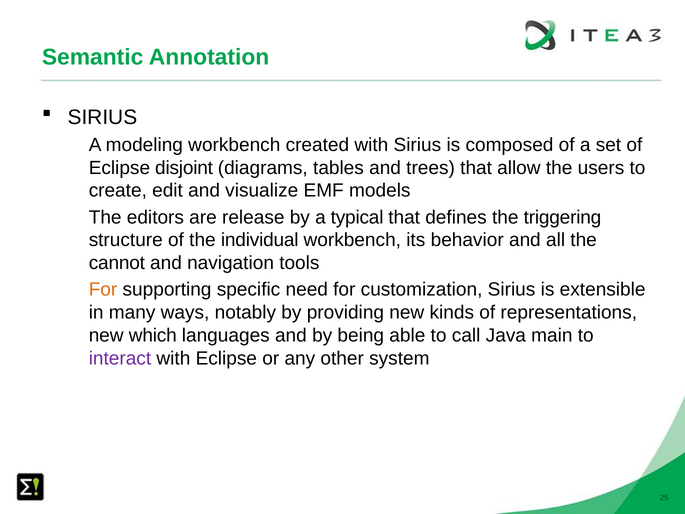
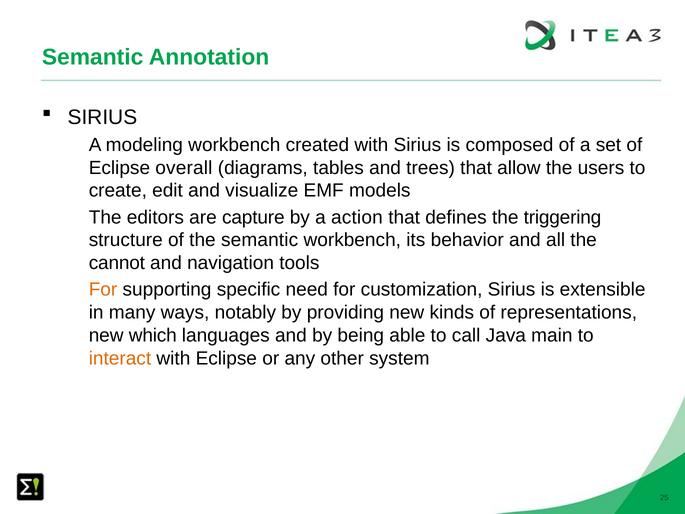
disjoint: disjoint -> overall
release: release -> capture
typical: typical -> action
the individual: individual -> semantic
interact colour: purple -> orange
